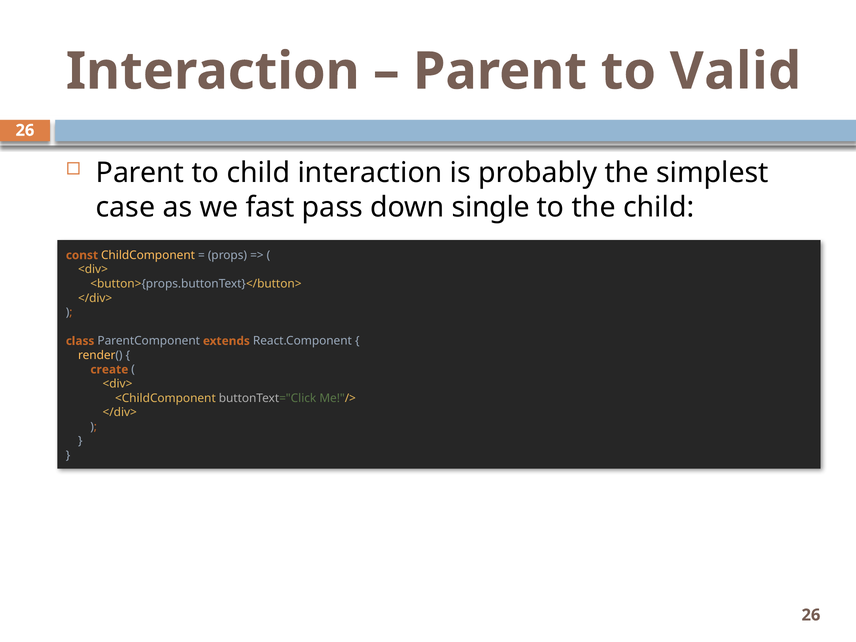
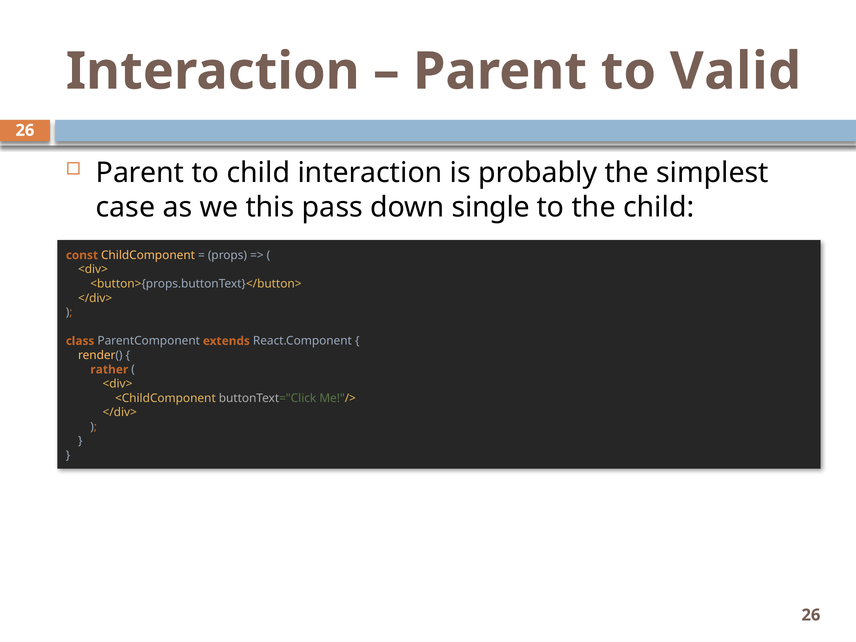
fast: fast -> this
create: create -> rather
